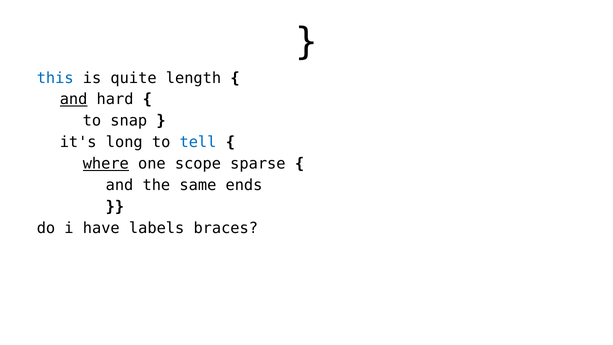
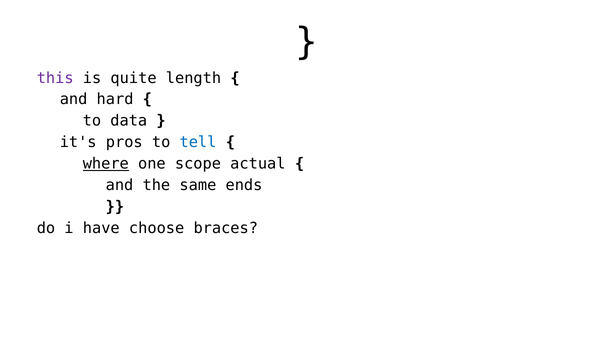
this colour: blue -> purple
and at (74, 99) underline: present -> none
snap: snap -> data
long: long -> pros
sparse: sparse -> actual
labels: labels -> choose
